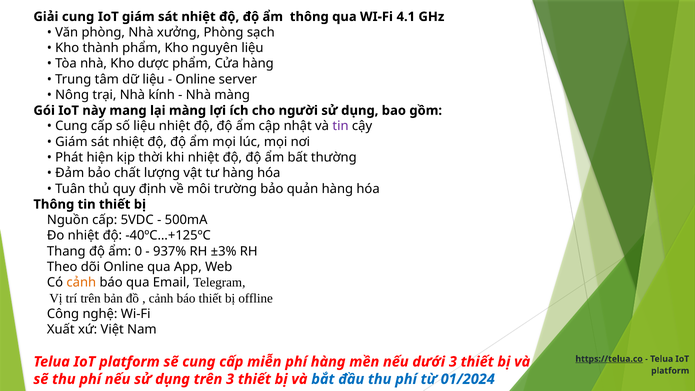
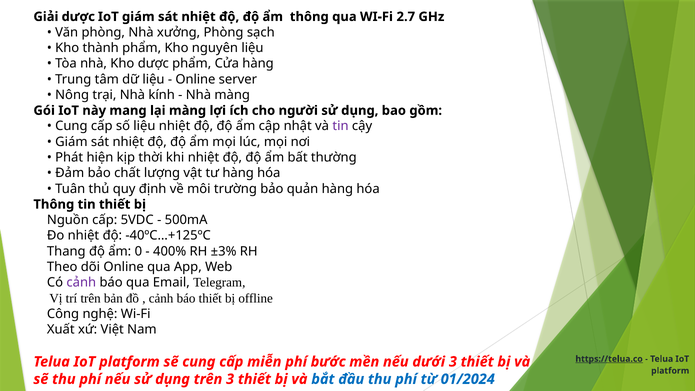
Giải cung: cung -> dược
4.1: 4.1 -> 2.7
937%: 937% -> 400%
cảnh at (81, 283) colour: orange -> purple
phí hàng: hàng -> bước
